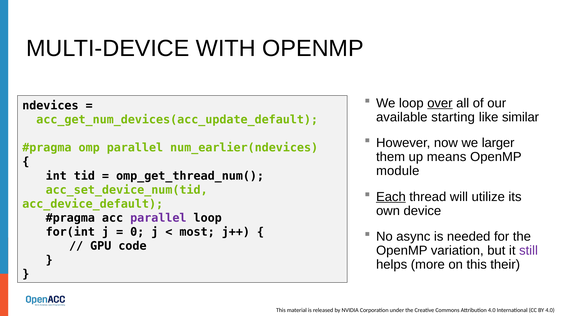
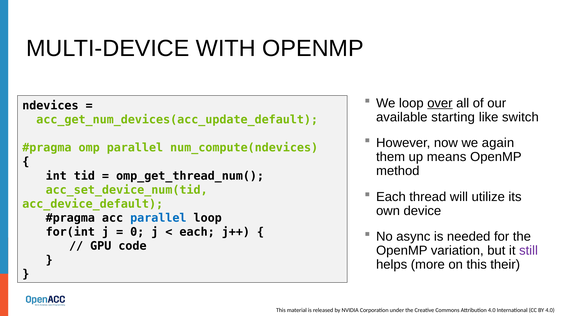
similar: similar -> switch
larger: larger -> again
num_earlier(ndevices: num_earlier(ndevices -> num_compute(ndevices
module: module -> method
Each at (391, 197) underline: present -> none
parallel at (158, 218) colour: purple -> blue
most at (197, 232): most -> each
